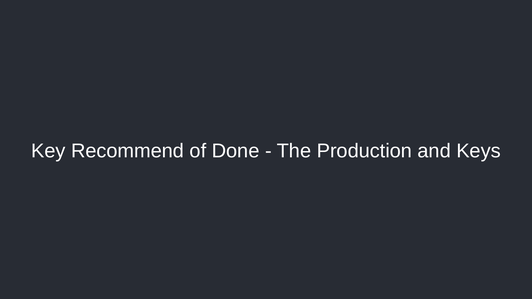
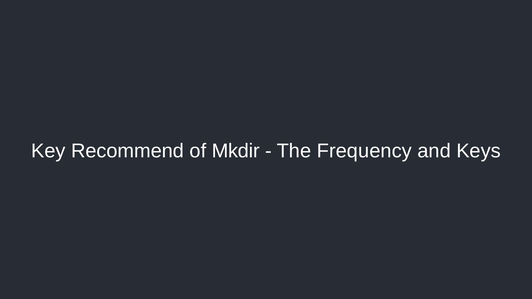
Done: Done -> Mkdir
Production: Production -> Frequency
